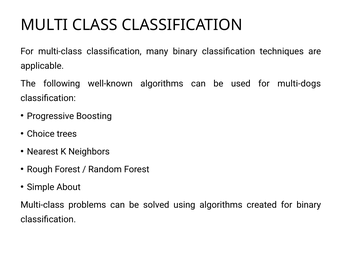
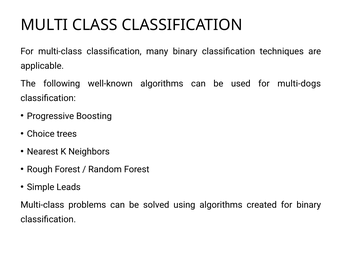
About: About -> Leads
